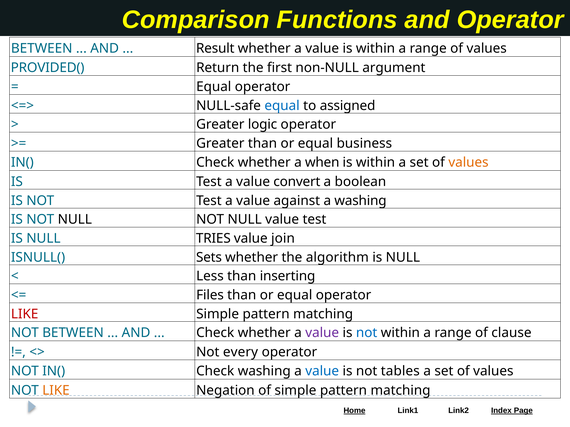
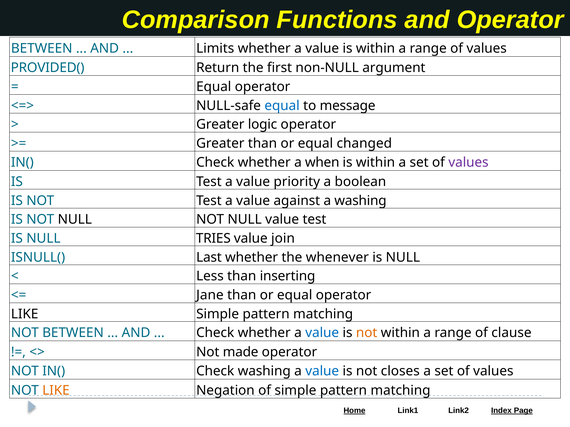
Result: Result -> Limits
assigned: assigned -> message
business: business -> changed
values at (468, 163) colour: orange -> purple
convert: convert -> priority
Sets: Sets -> Last
algorithm: algorithm -> whenever
Files: Files -> Jane
LIKE at (25, 314) colour: red -> black
value at (322, 333) colour: purple -> blue
not at (367, 333) colour: blue -> orange
every: every -> made
tables: tables -> closes
